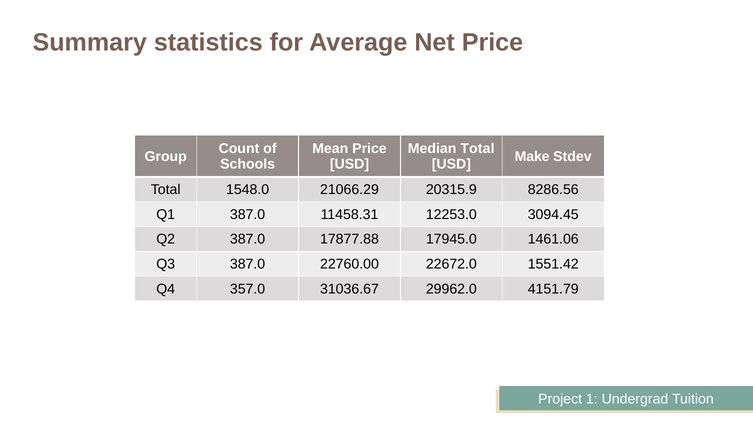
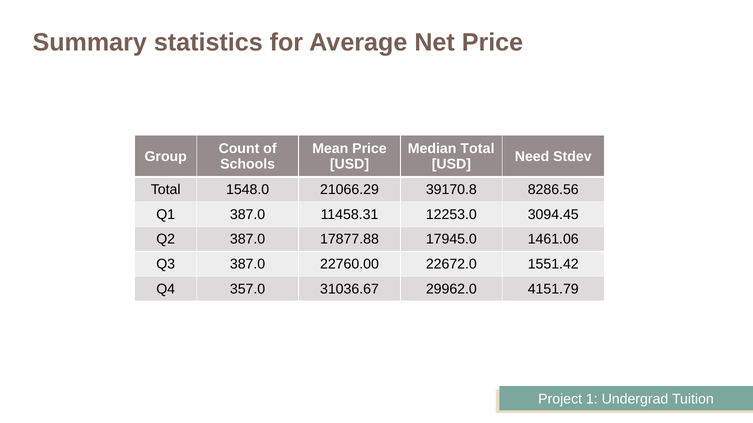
Make: Make -> Need
20315.9: 20315.9 -> 39170.8
